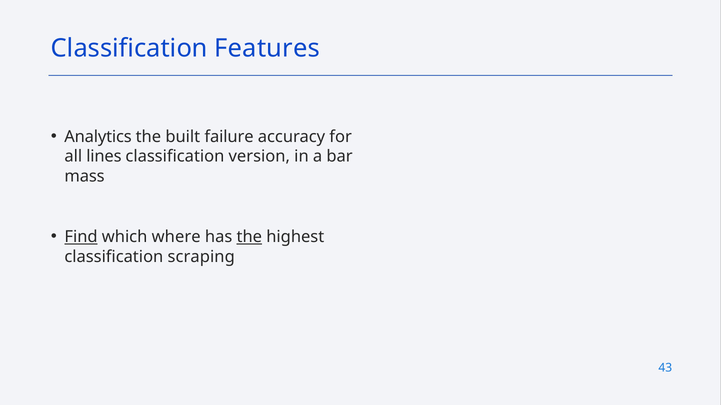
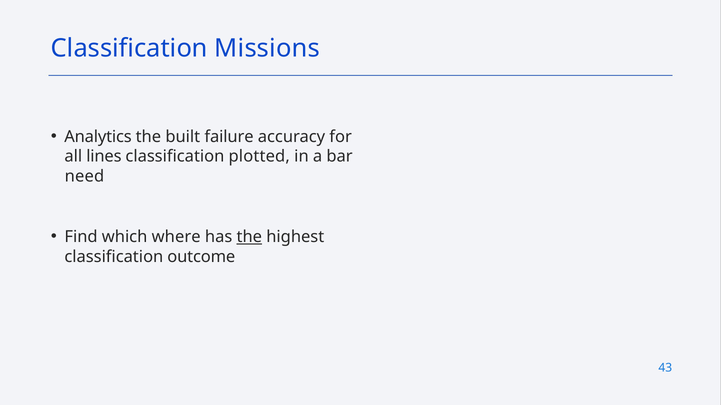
Features: Features -> Missions
version: version -> plotted
mass: mass -> need
Find underline: present -> none
scraping: scraping -> outcome
